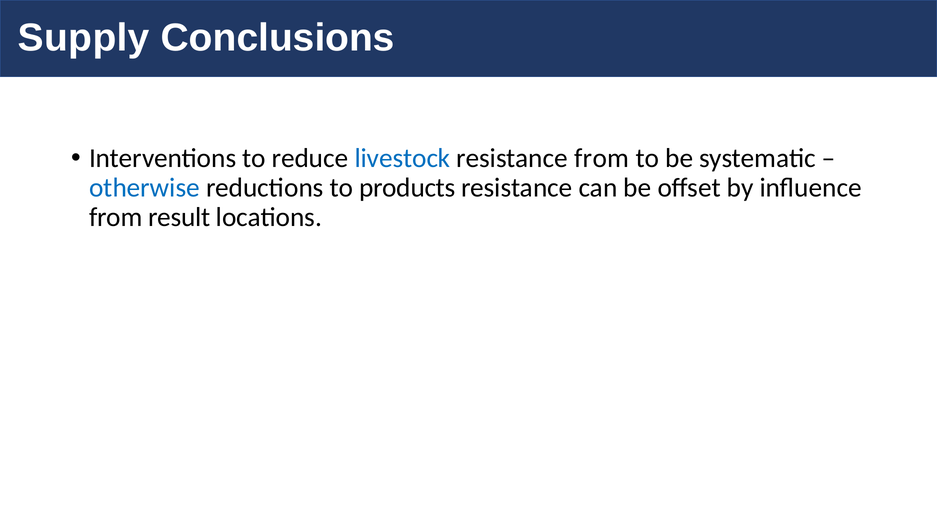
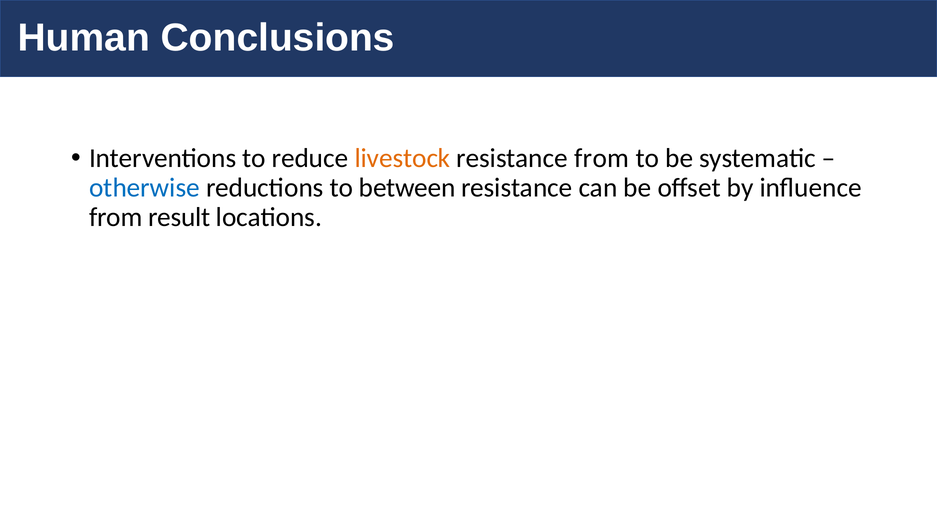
Supply: Supply -> Human
livestock colour: blue -> orange
products: products -> between
